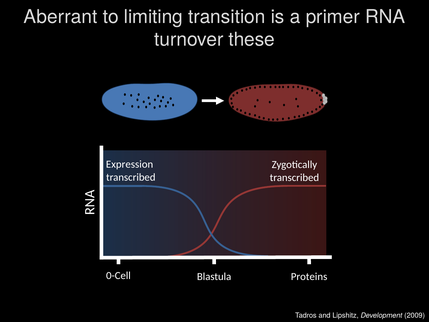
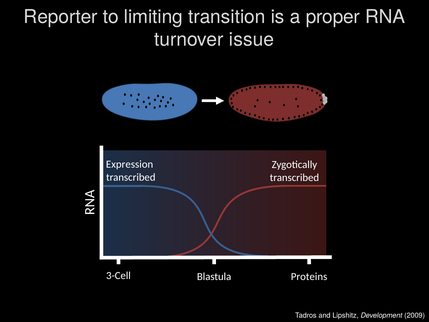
Aberrant: Aberrant -> Reporter
primer: primer -> proper
these: these -> issue
0-Cell: 0-Cell -> 3-Cell
